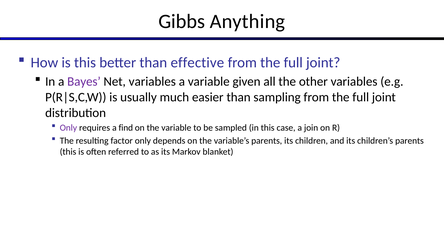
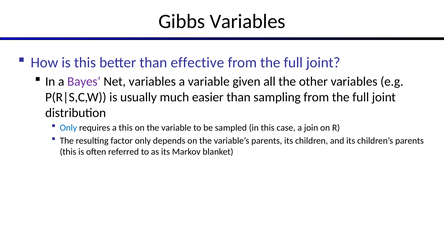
Gibbs Anything: Anything -> Variables
Only at (68, 128) colour: purple -> blue
a find: find -> this
